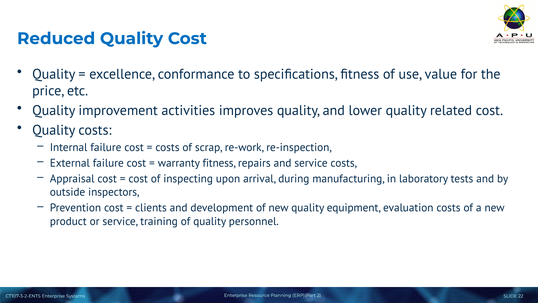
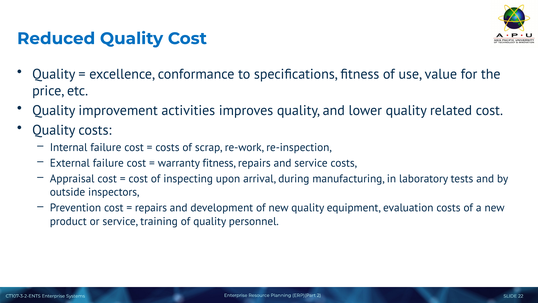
clients at (151, 208): clients -> repairs
